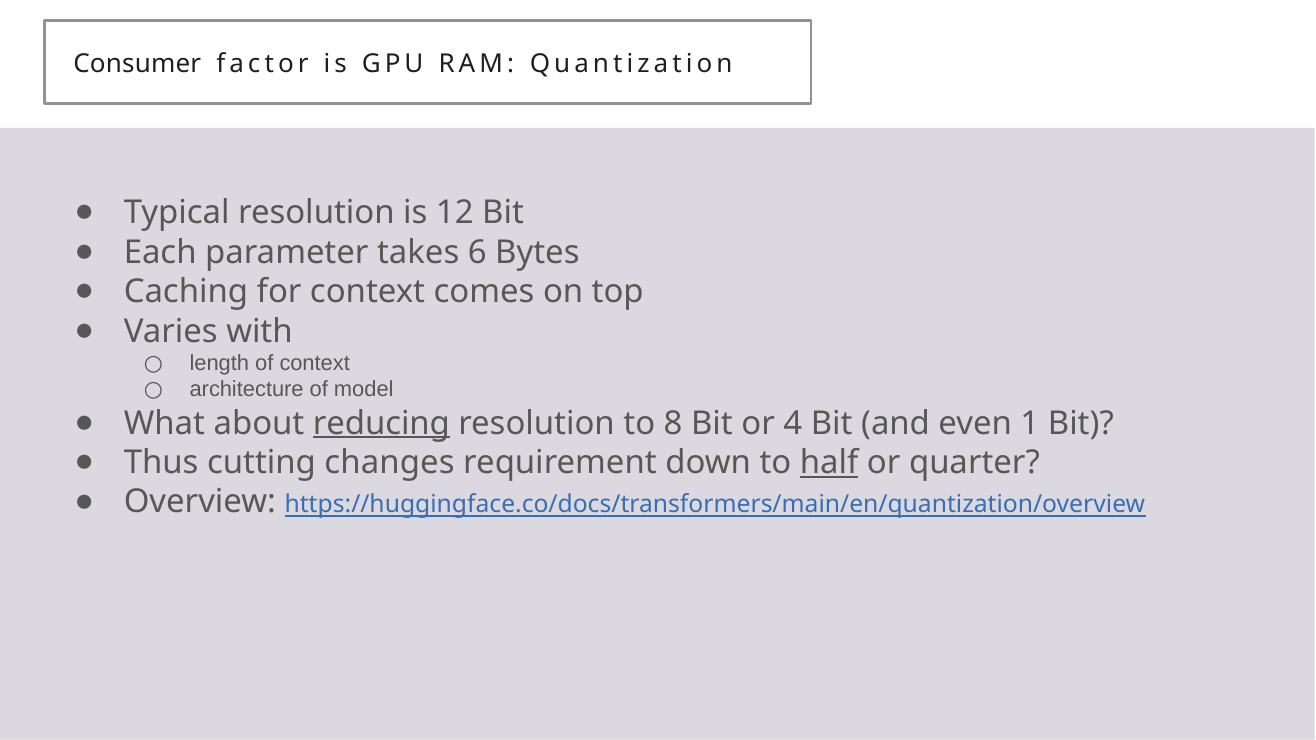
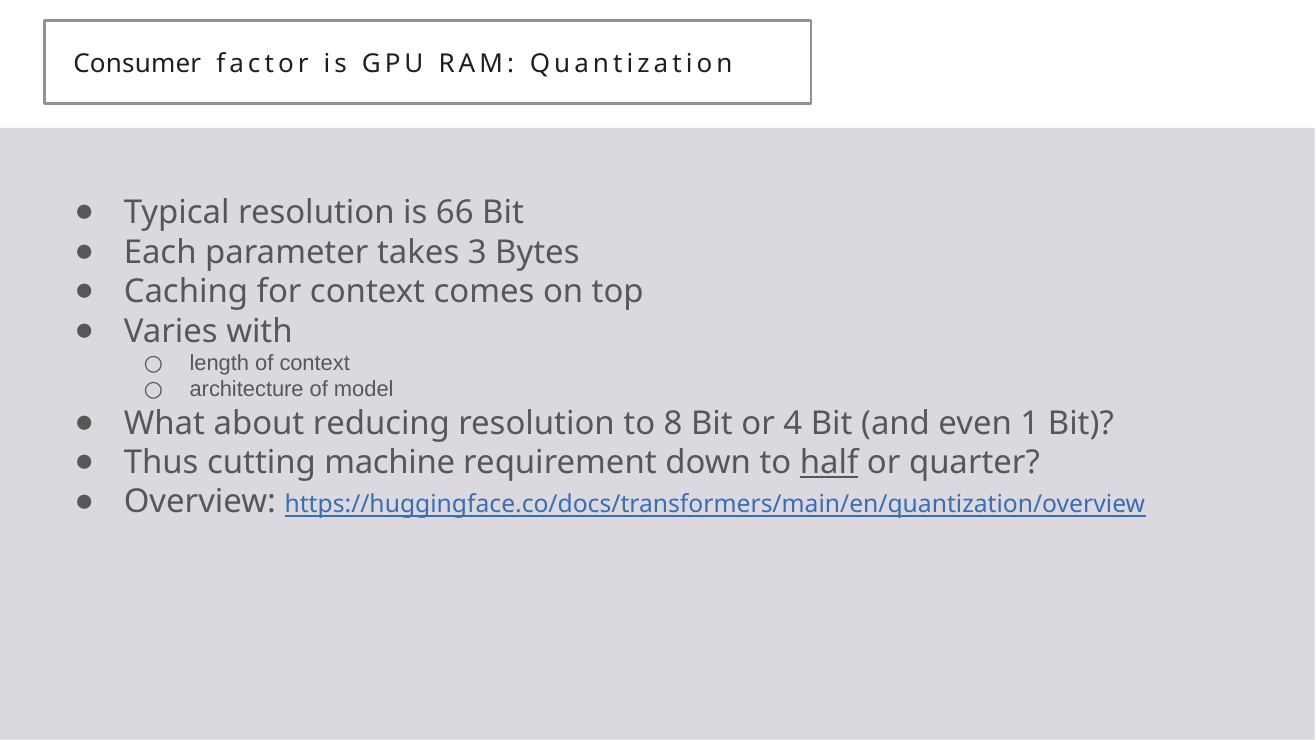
12: 12 -> 66
6: 6 -> 3
reducing underline: present -> none
changes: changes -> machine
